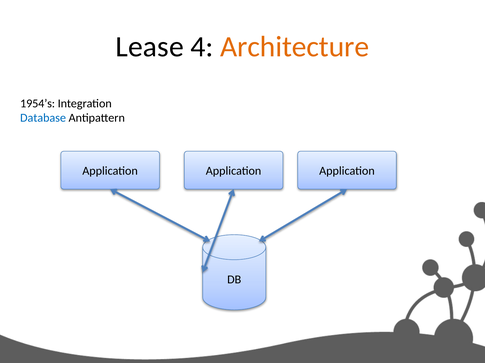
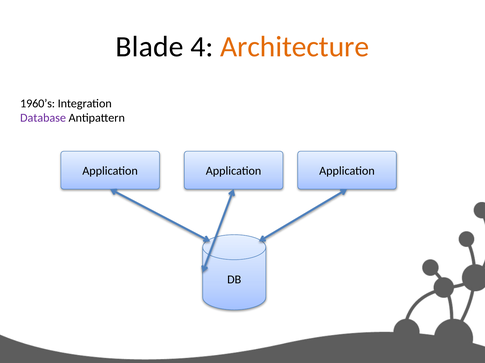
Lease: Lease -> Blade
1954’s: 1954’s -> 1960’s
Database colour: blue -> purple
